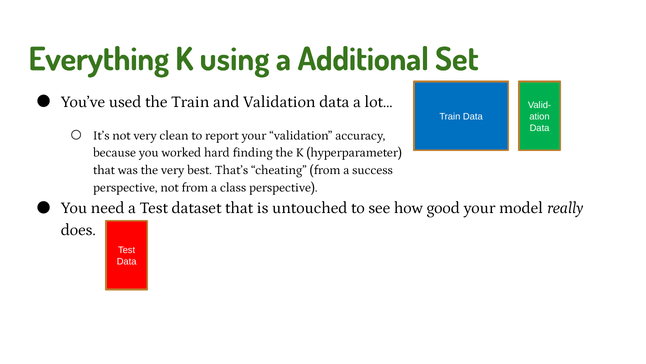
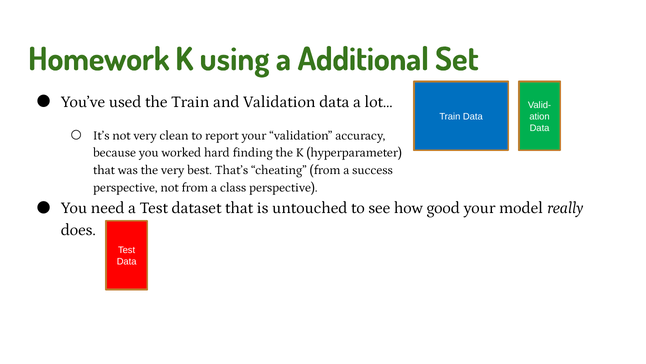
Everything: Everything -> Homework
